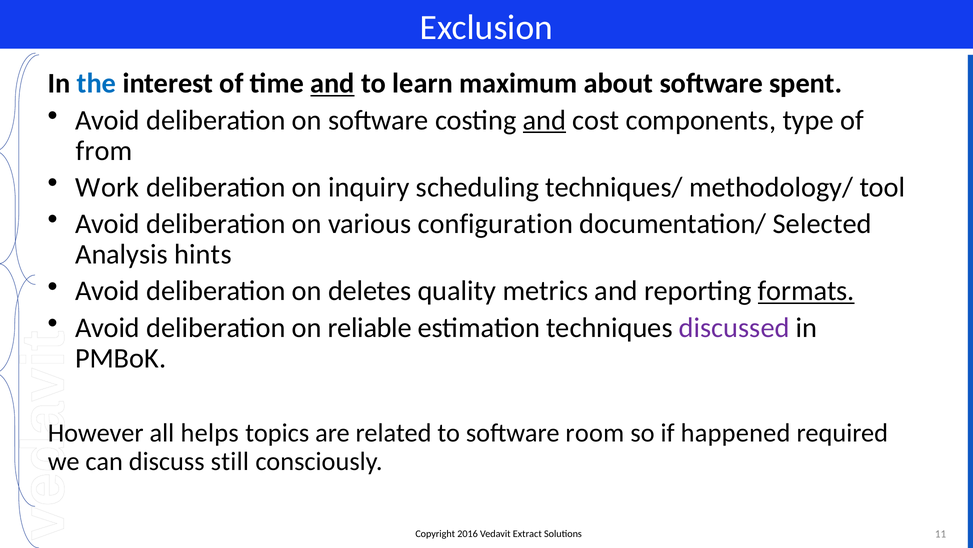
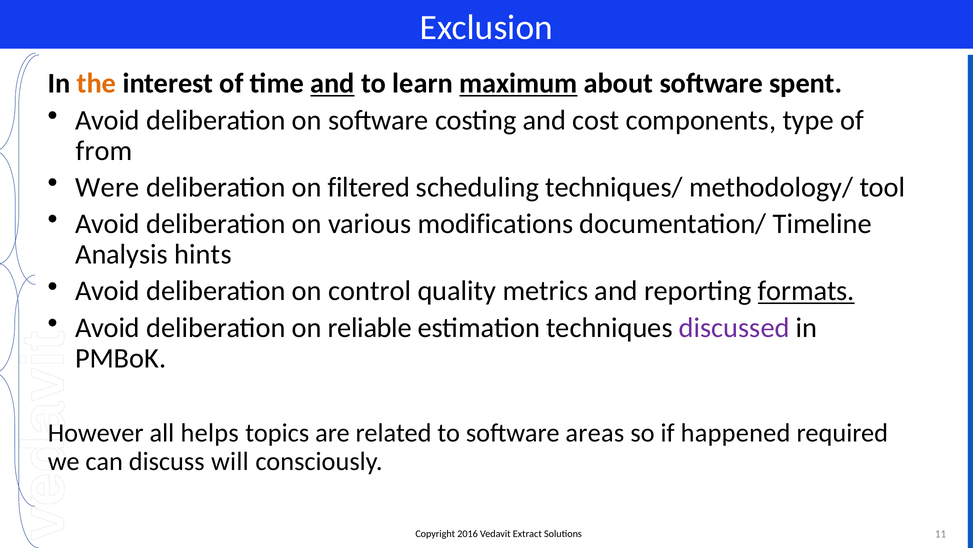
the colour: blue -> orange
maximum underline: none -> present
and at (544, 120) underline: present -> none
Work: Work -> Were
inquiry: inquiry -> filtered
configuration: configuration -> modifications
Selected: Selected -> Timeline
deletes: deletes -> control
room: room -> areas
still: still -> will
